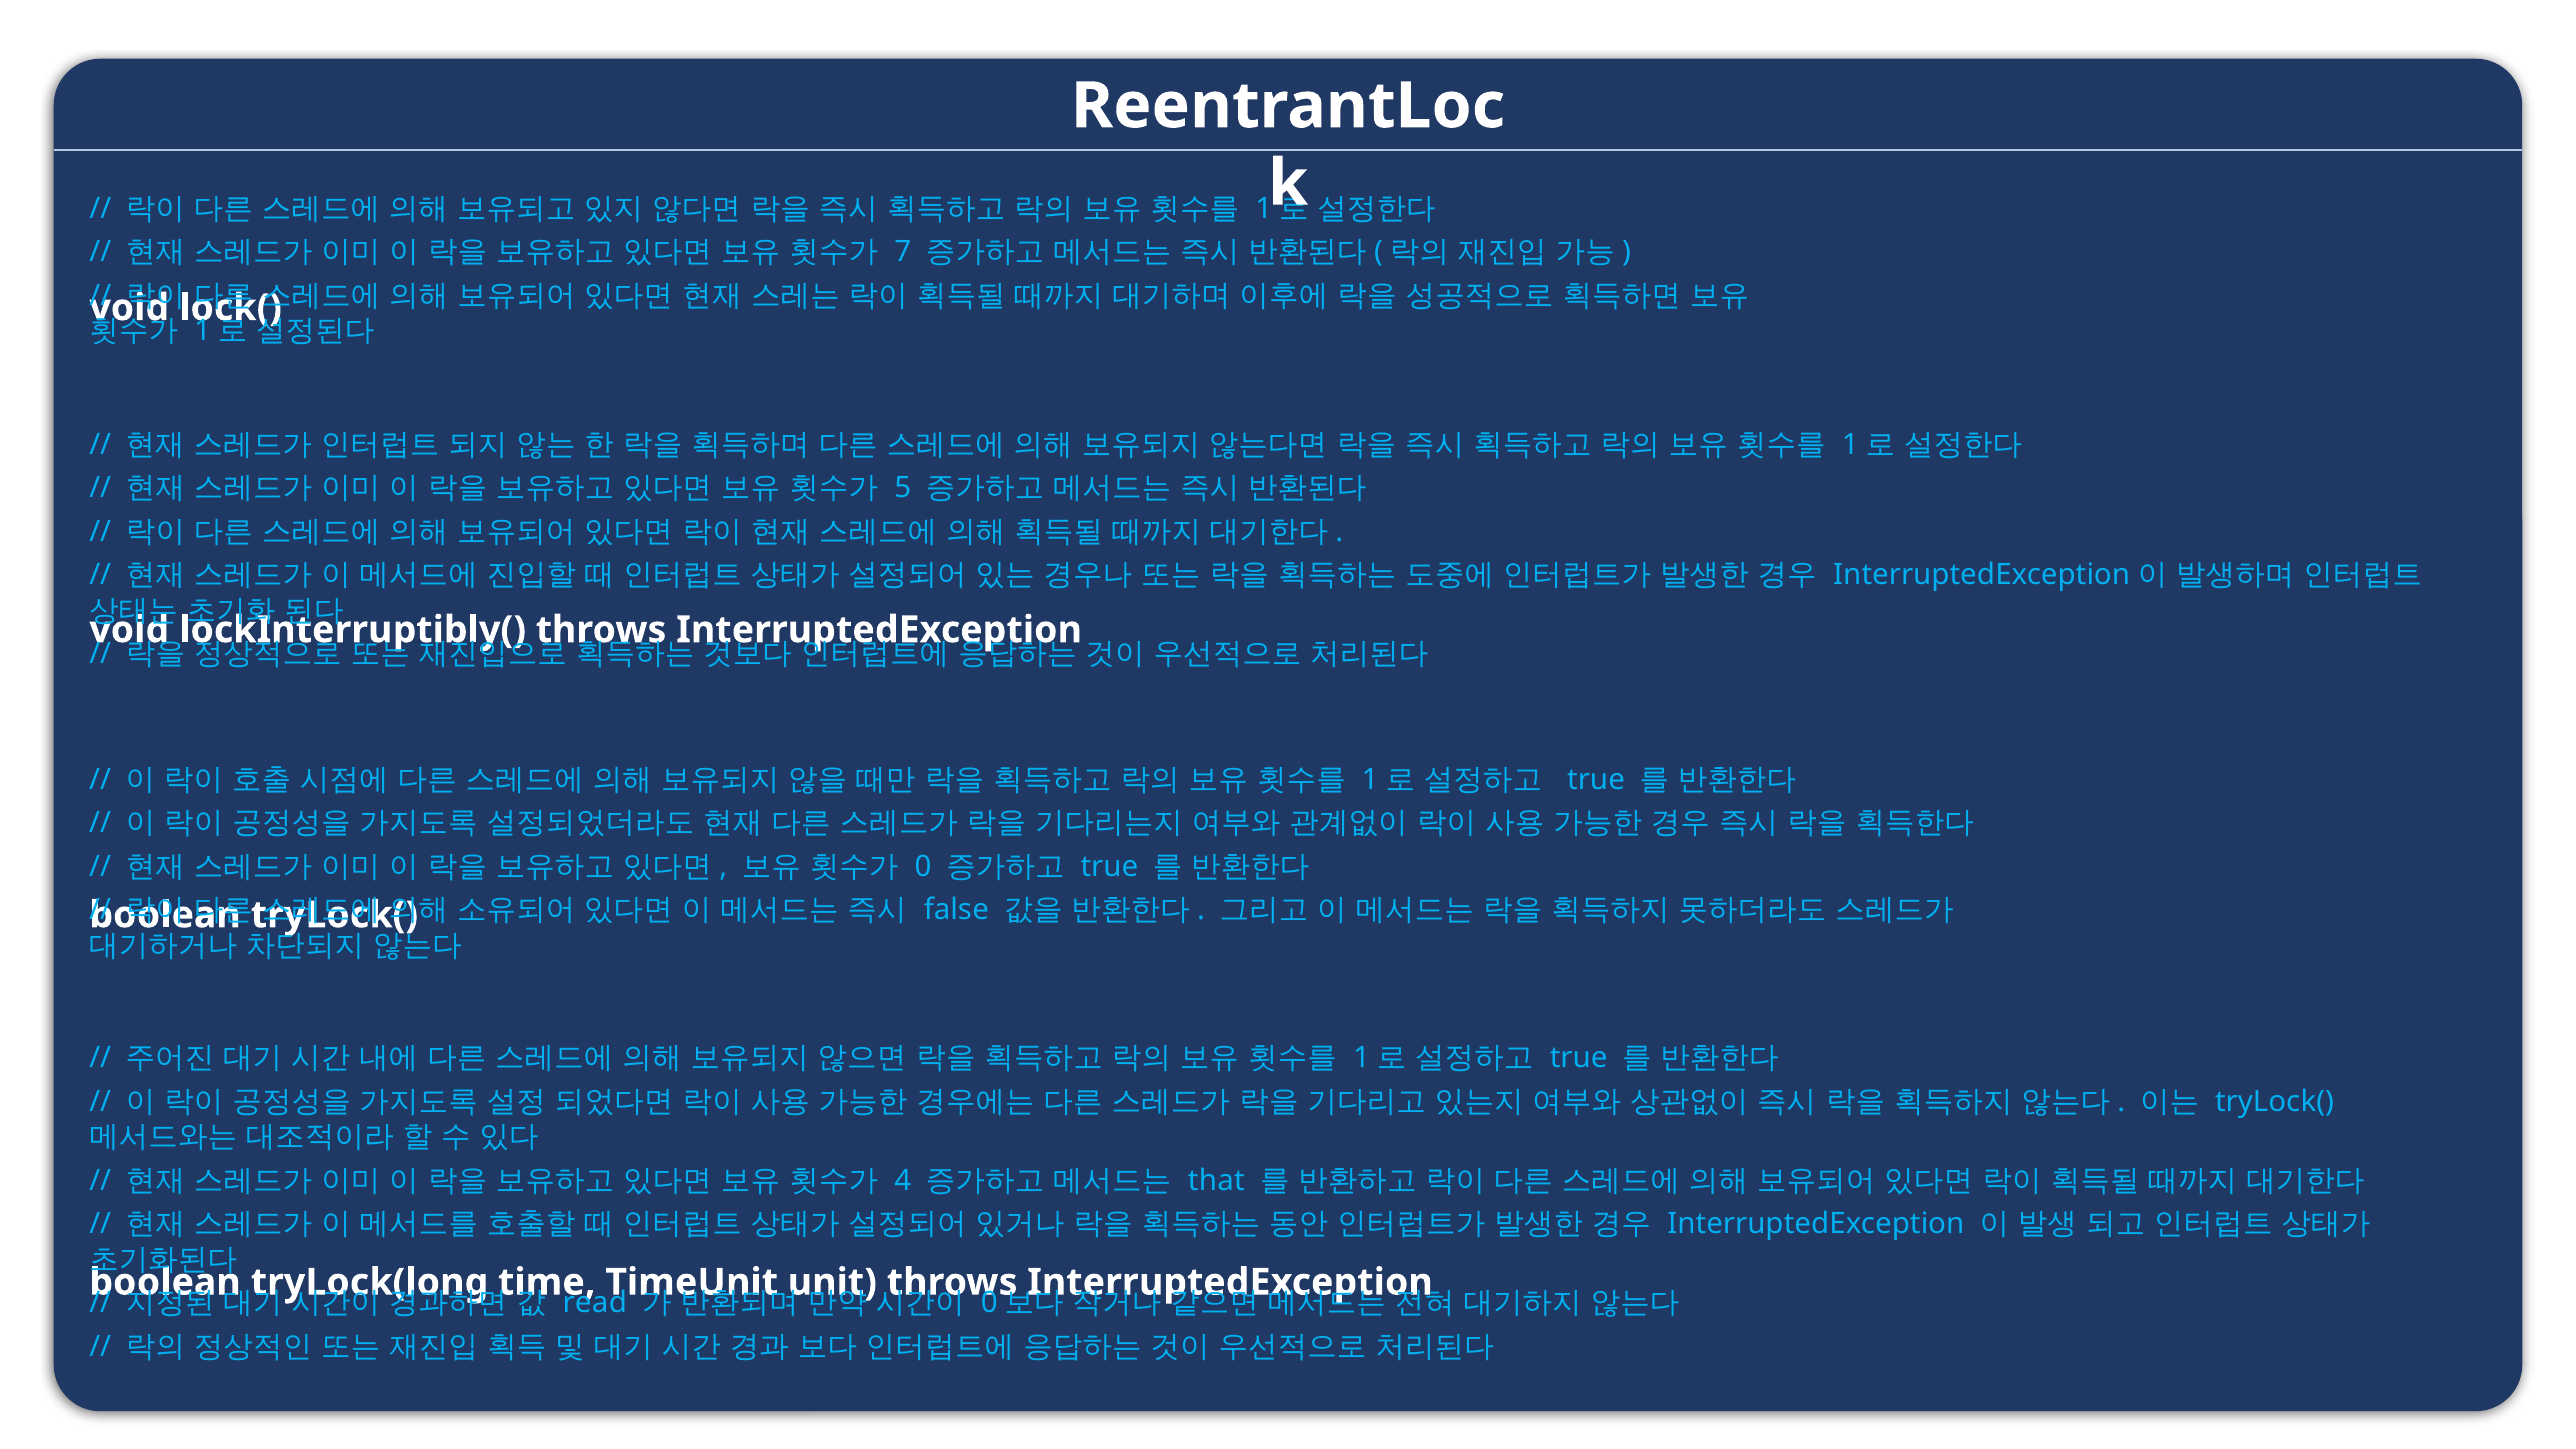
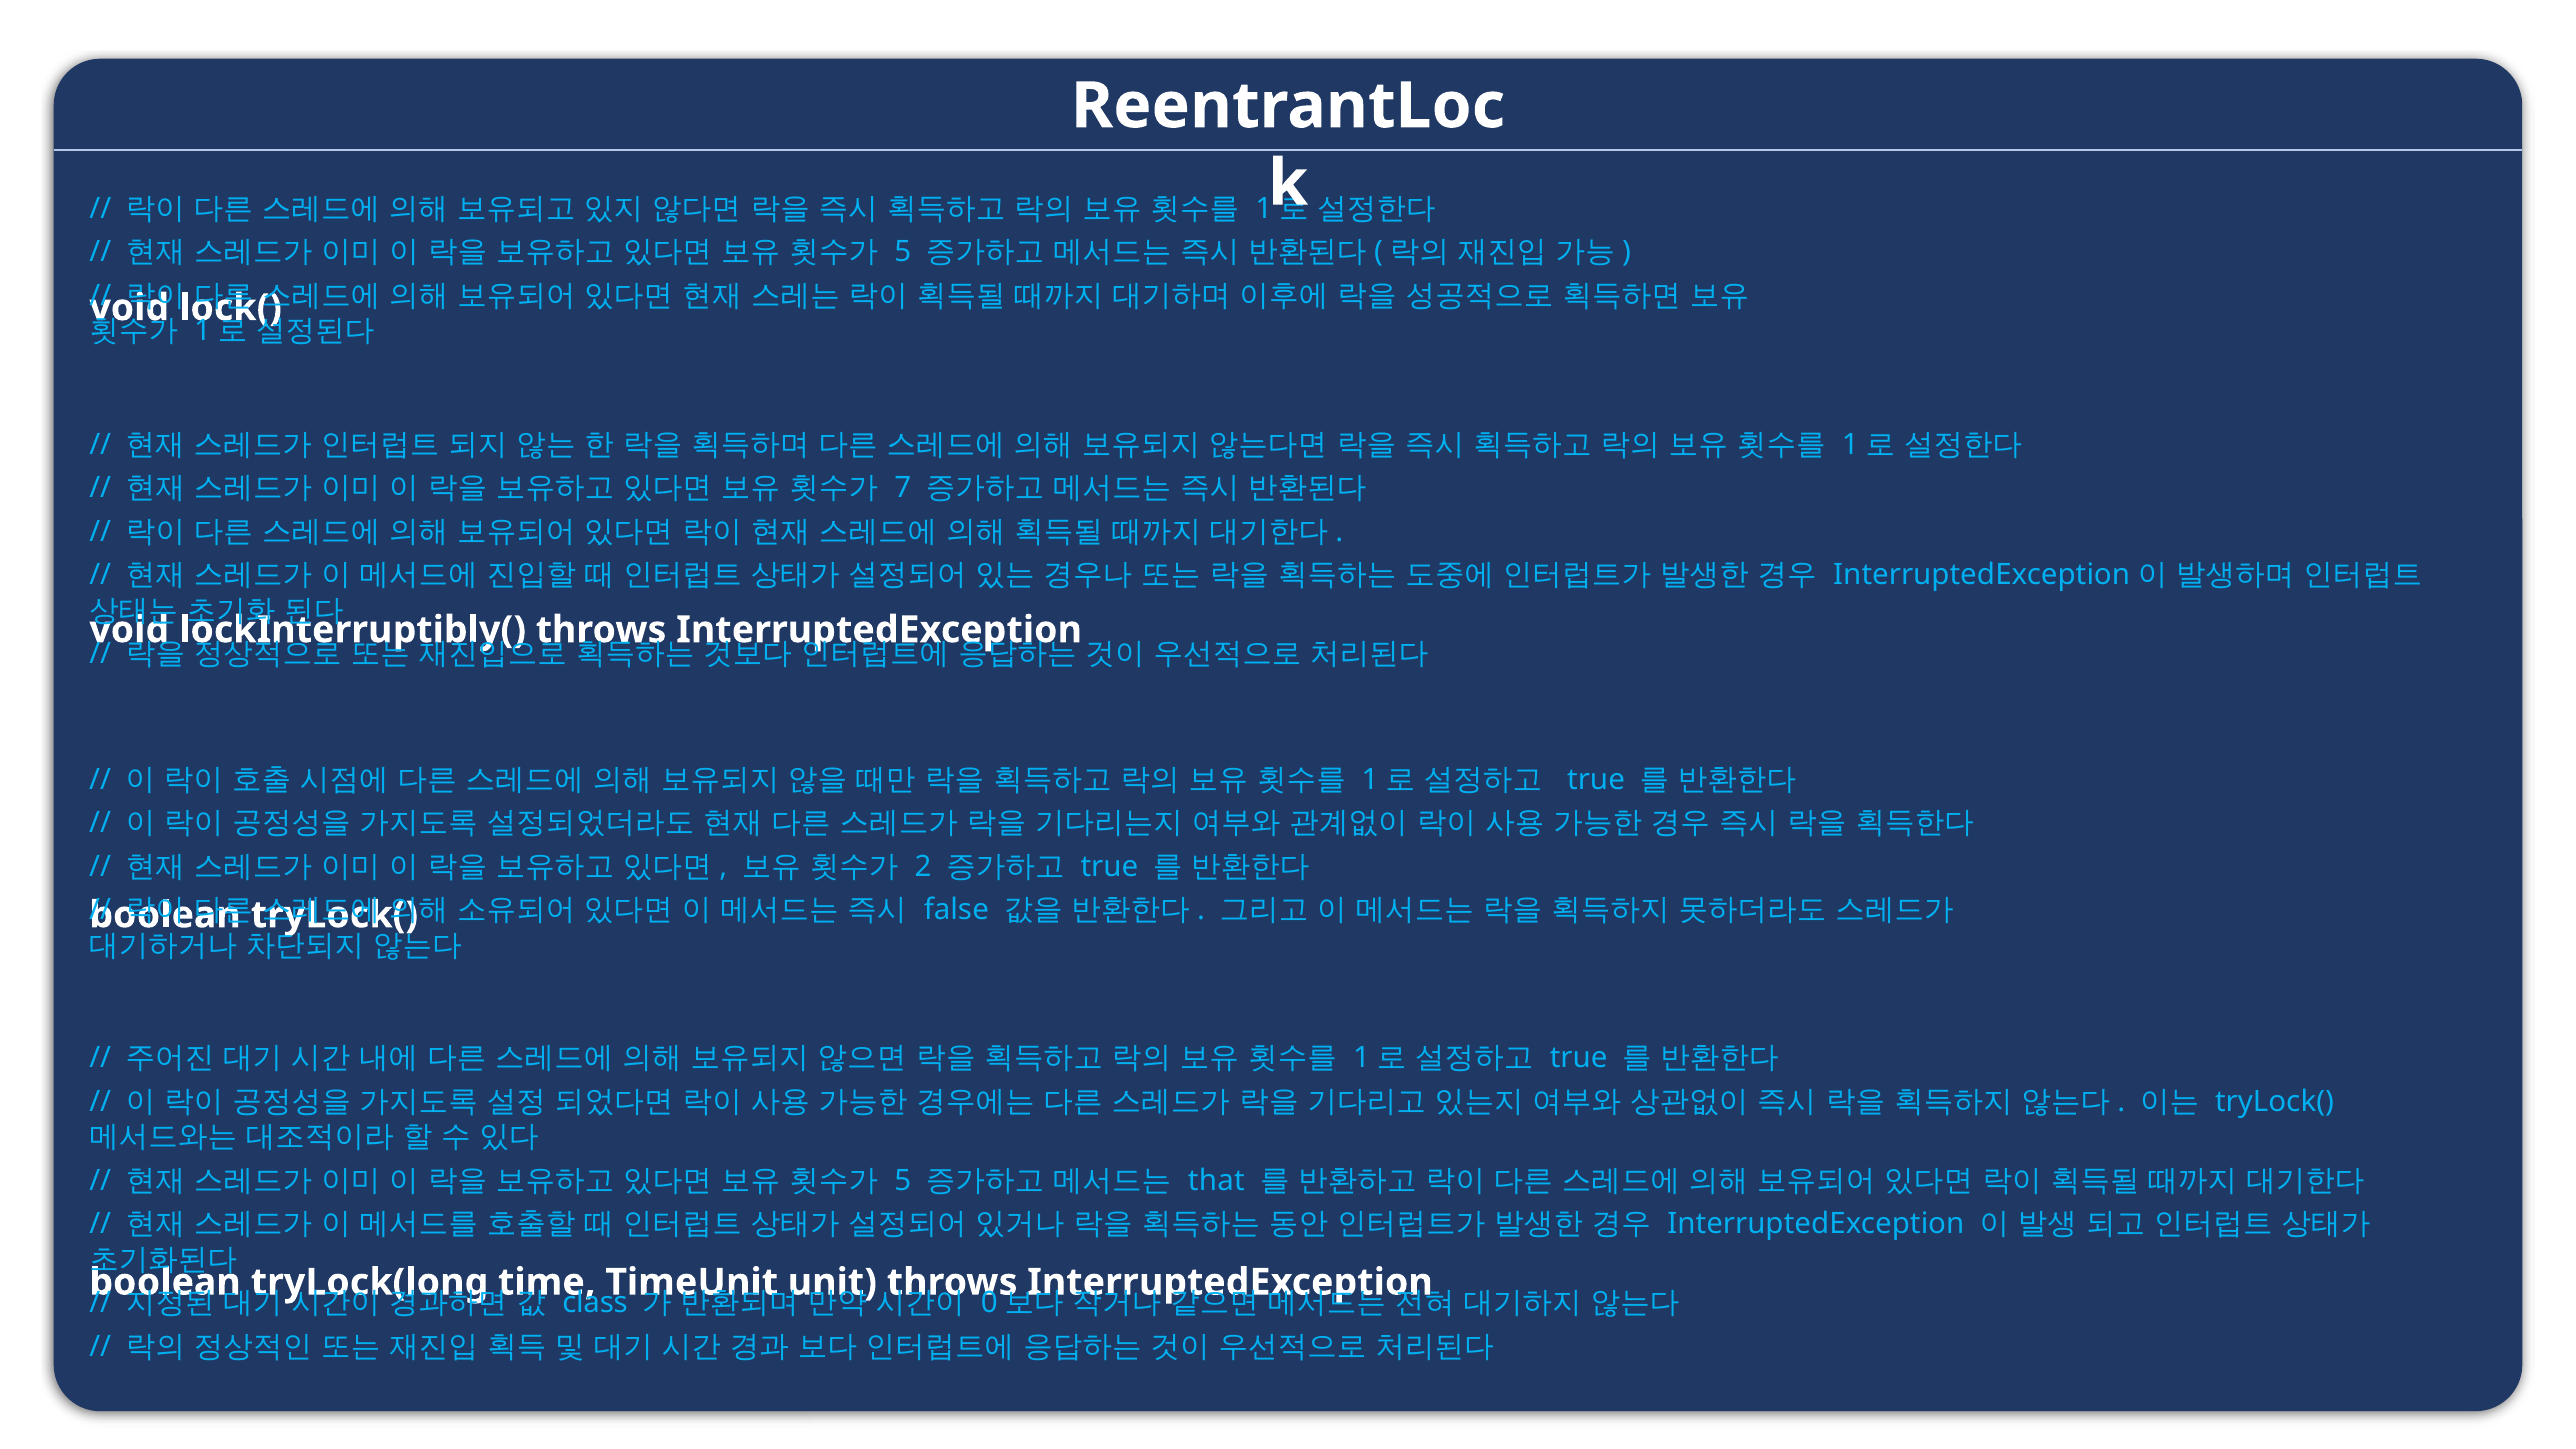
7 at (903, 252): 7 -> 5
5: 5 -> 7
0: 0 -> 2
4 at (903, 1180): 4 -> 5
read: read -> class
